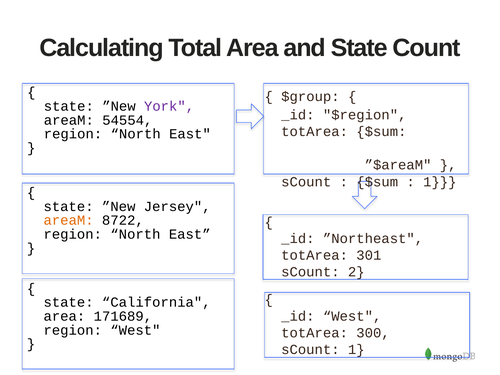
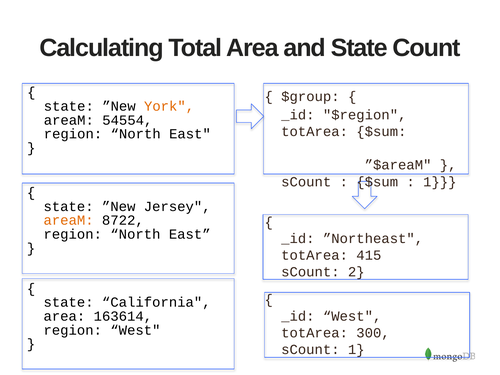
York colour: purple -> orange
301: 301 -> 415
171689: 171689 -> 163614
